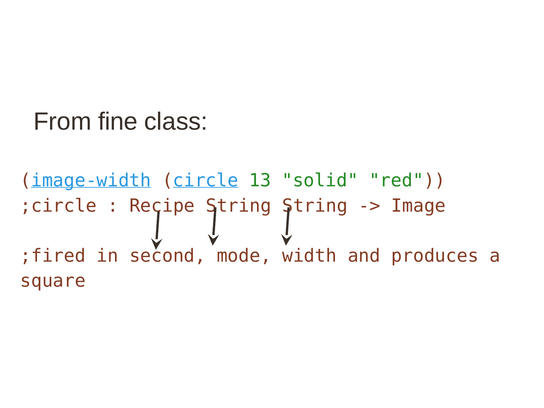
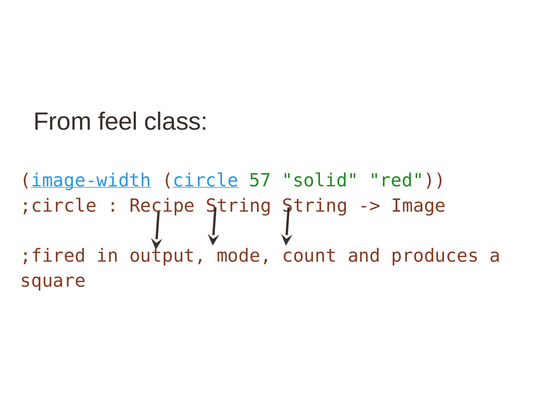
fine: fine -> feel
13: 13 -> 57
second: second -> output
width: width -> count
